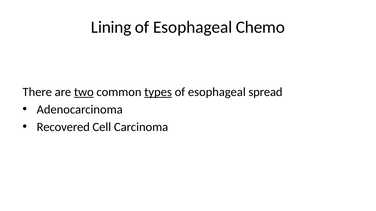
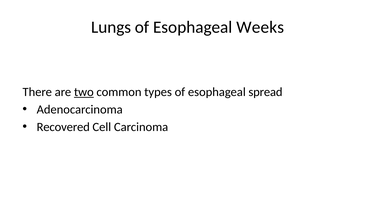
Lining: Lining -> Lungs
Chemo: Chemo -> Weeks
types underline: present -> none
